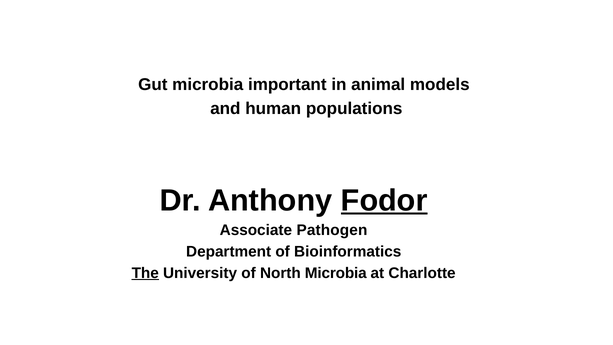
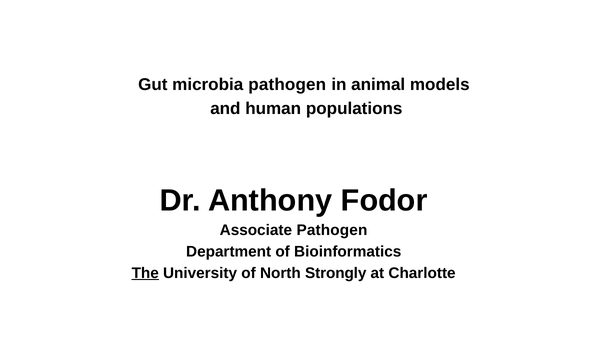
microbia important: important -> pathogen
Fodor underline: present -> none
North Microbia: Microbia -> Strongly
